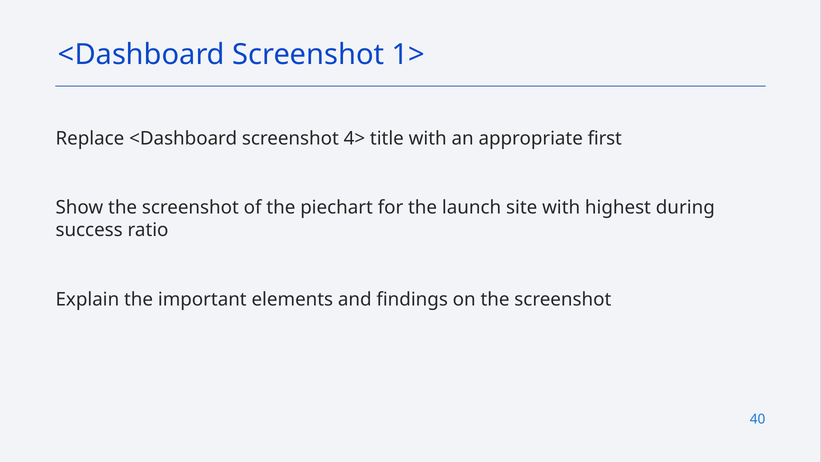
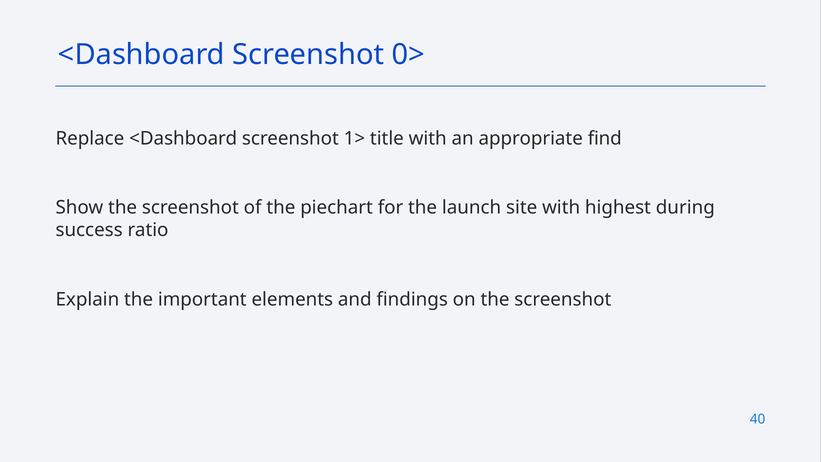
1>: 1> -> 0>
4>: 4> -> 1>
first: first -> find
